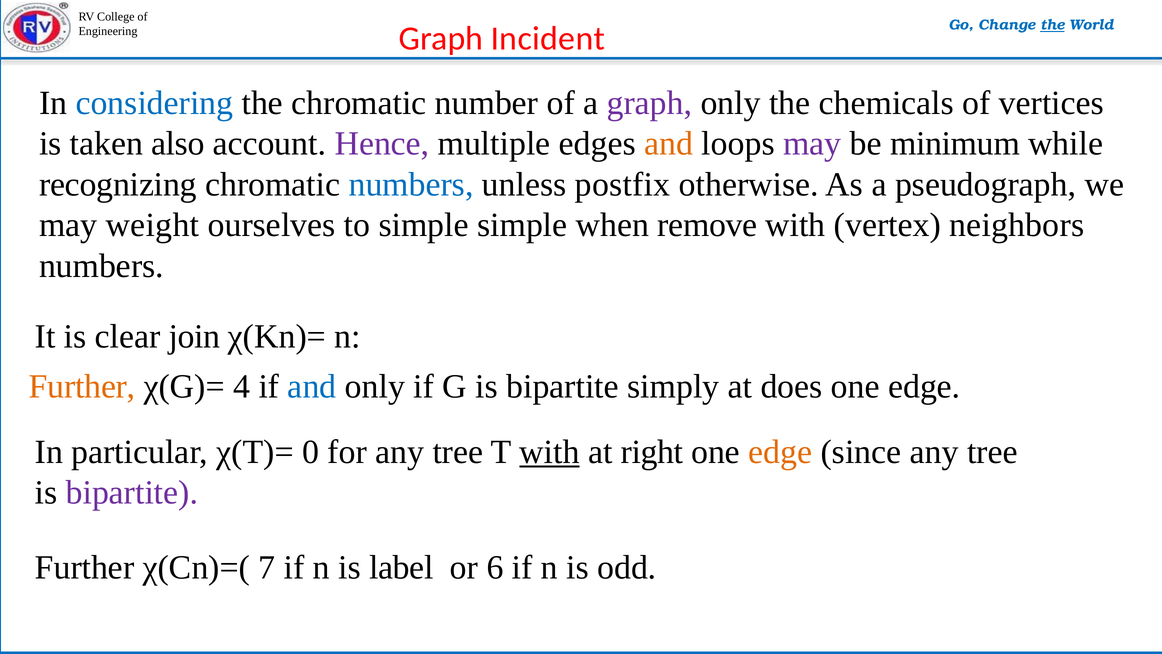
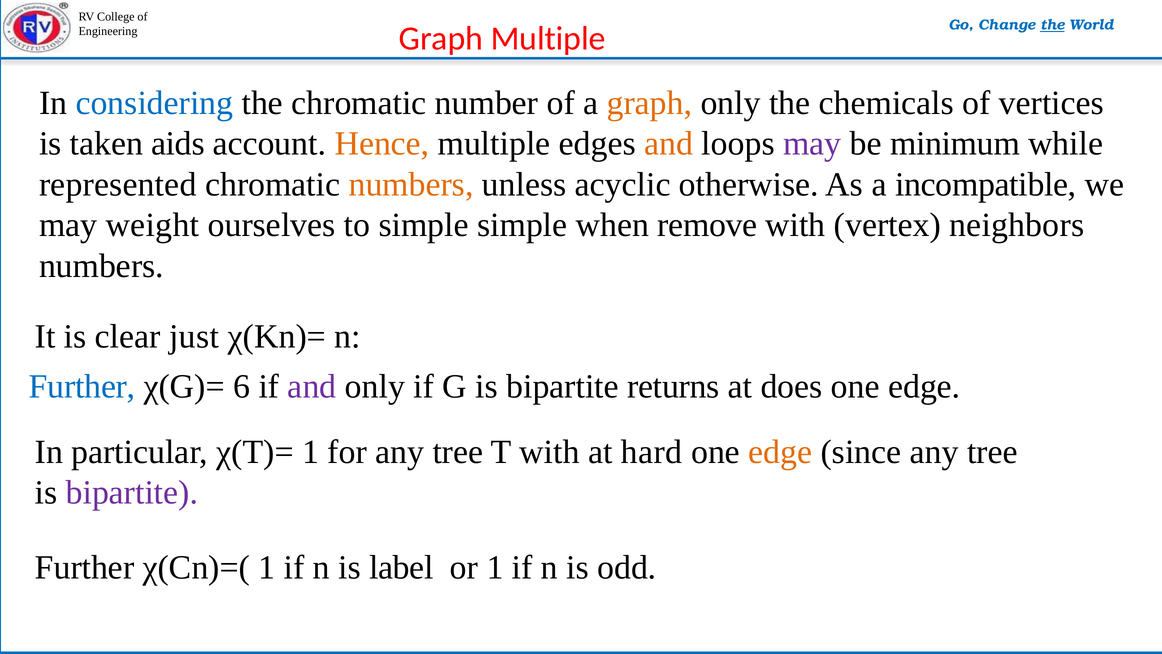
Graph Incident: Incident -> Multiple
graph at (649, 103) colour: purple -> orange
also: also -> aids
Hence colour: purple -> orange
recognizing: recognizing -> represented
numbers at (411, 184) colour: blue -> orange
postfix: postfix -> acyclic
pseudograph: pseudograph -> incompatible
join: join -> just
Further at (82, 387) colour: orange -> blue
4: 4 -> 6
and at (312, 387) colour: blue -> purple
simply: simply -> returns
χ(T)= 0: 0 -> 1
with at (550, 452) underline: present -> none
right: right -> hard
χ(Cn)=( 7: 7 -> 1
or 6: 6 -> 1
